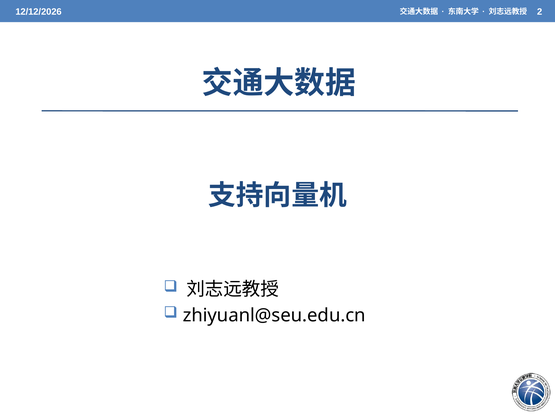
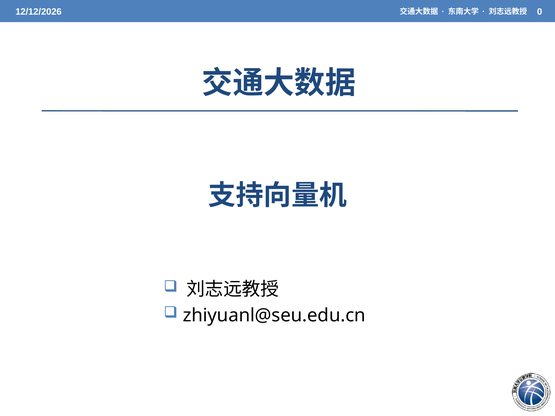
2: 2 -> 0
